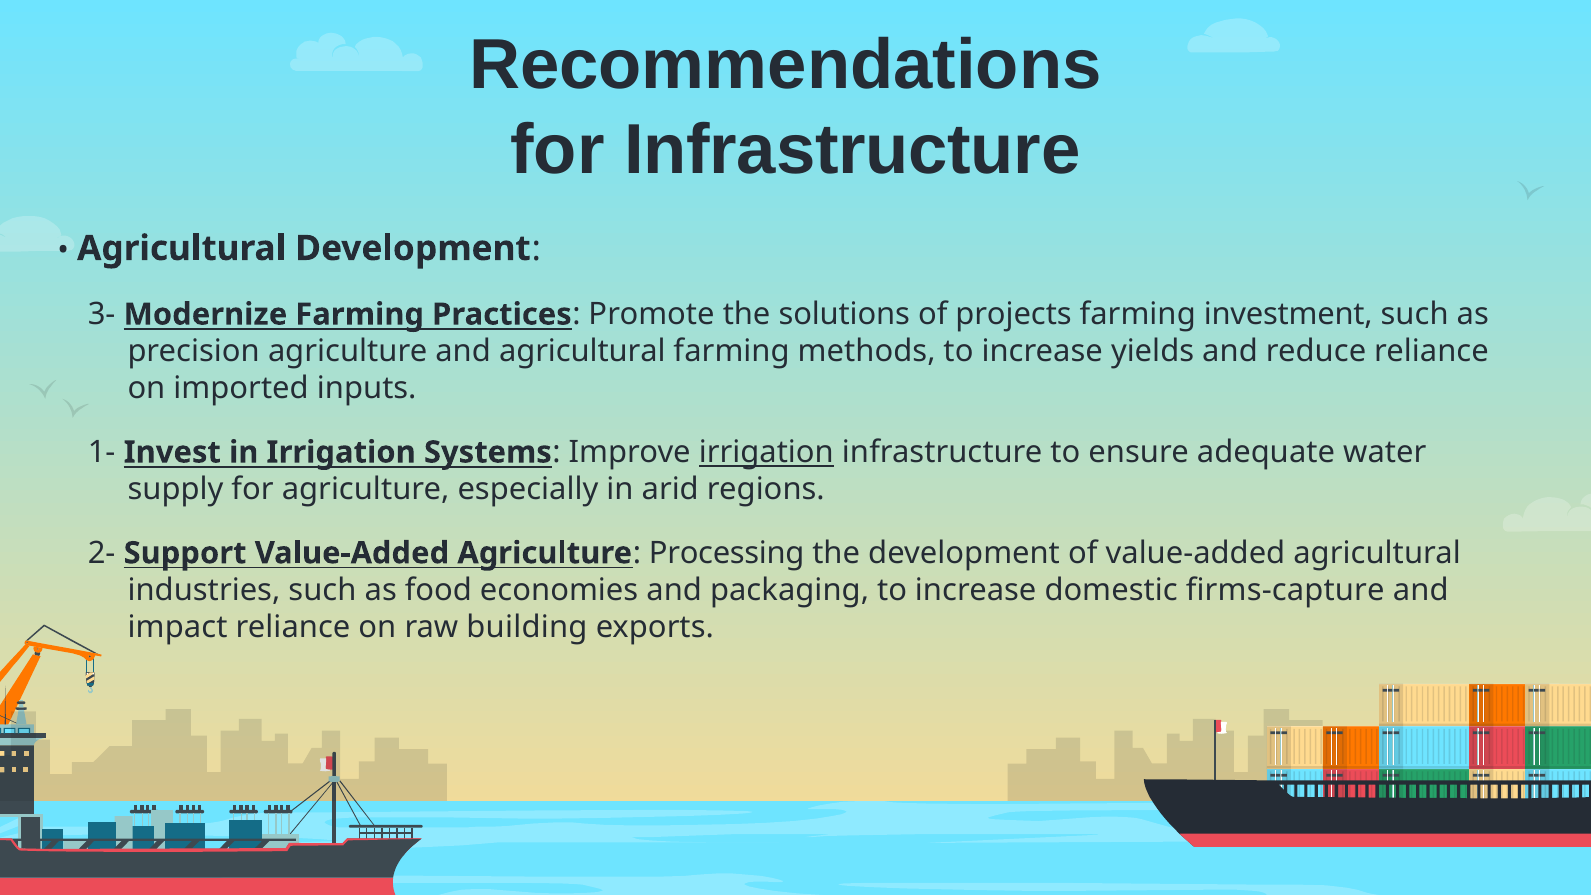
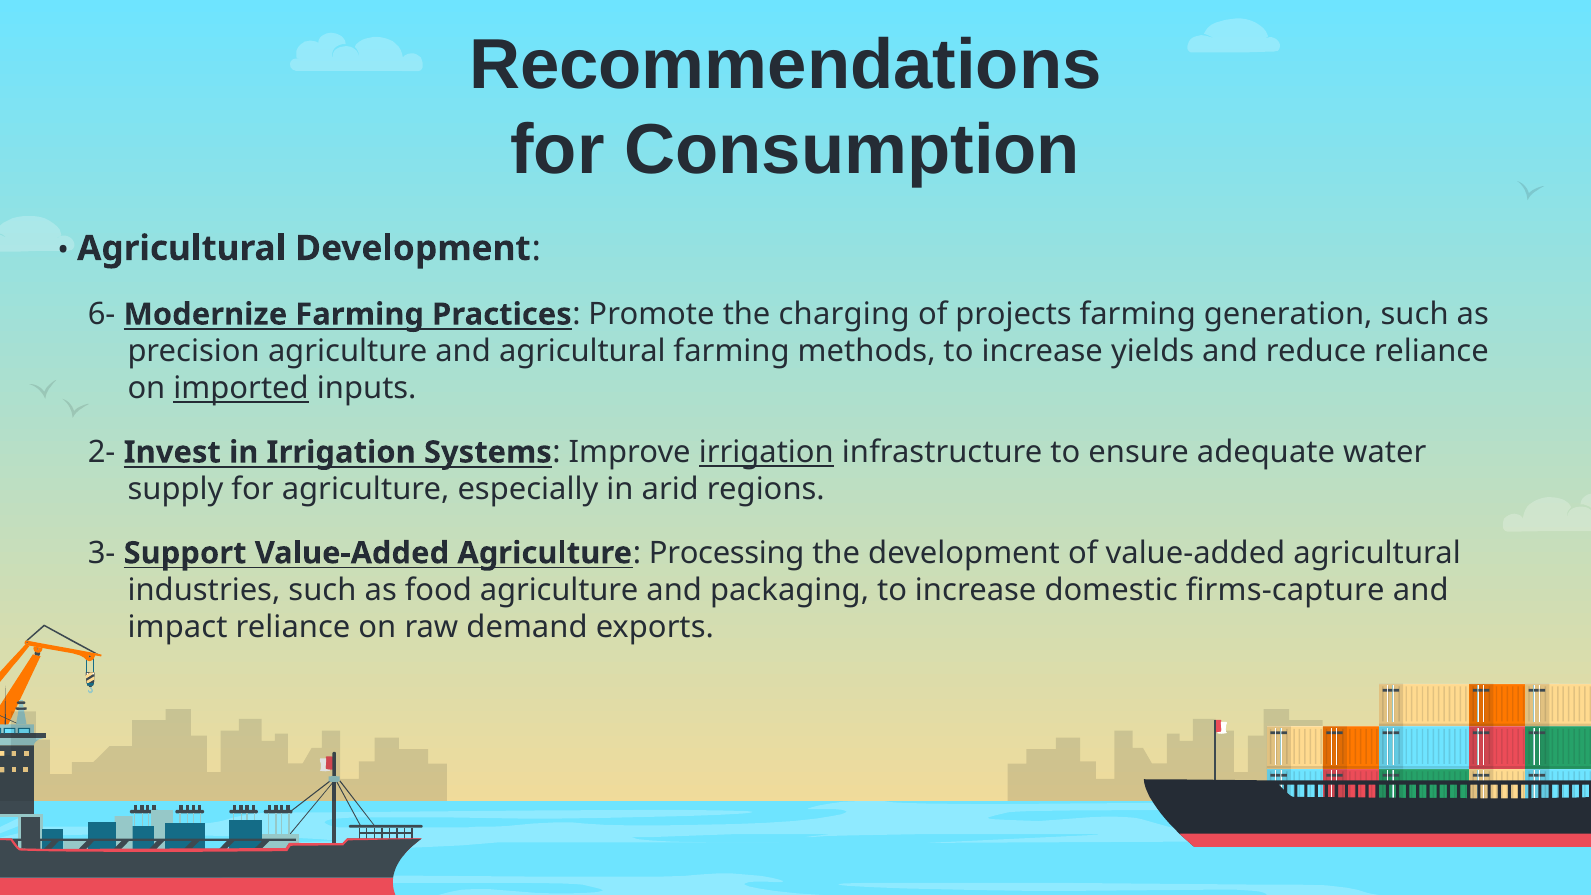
for Infrastructure: Infrastructure -> Consumption
3-: 3- -> 6-
solutions: solutions -> charging
investment: investment -> generation
imported underline: none -> present
1-: 1- -> 2-
2-: 2- -> 3-
food economies: economies -> agriculture
building: building -> demand
